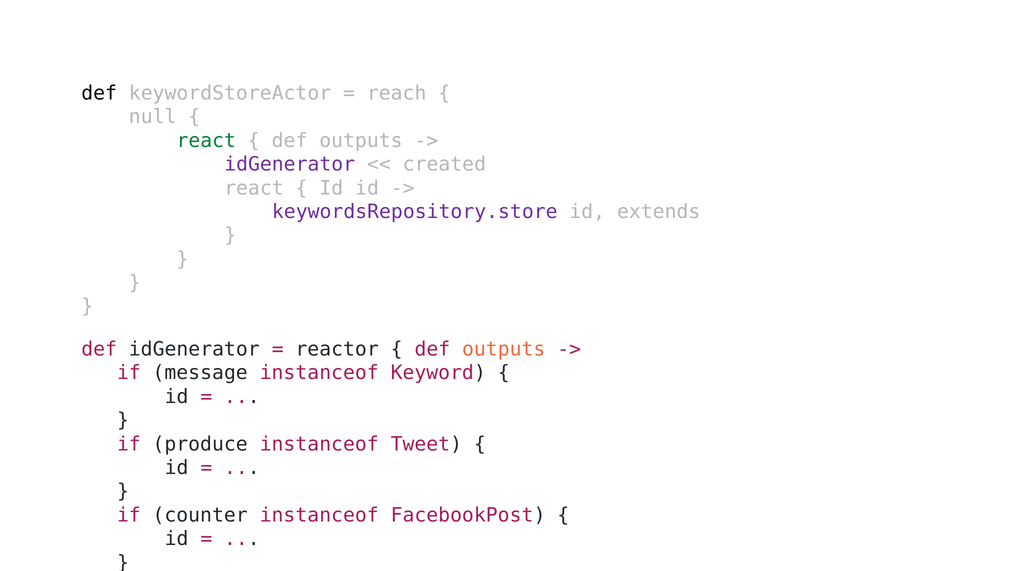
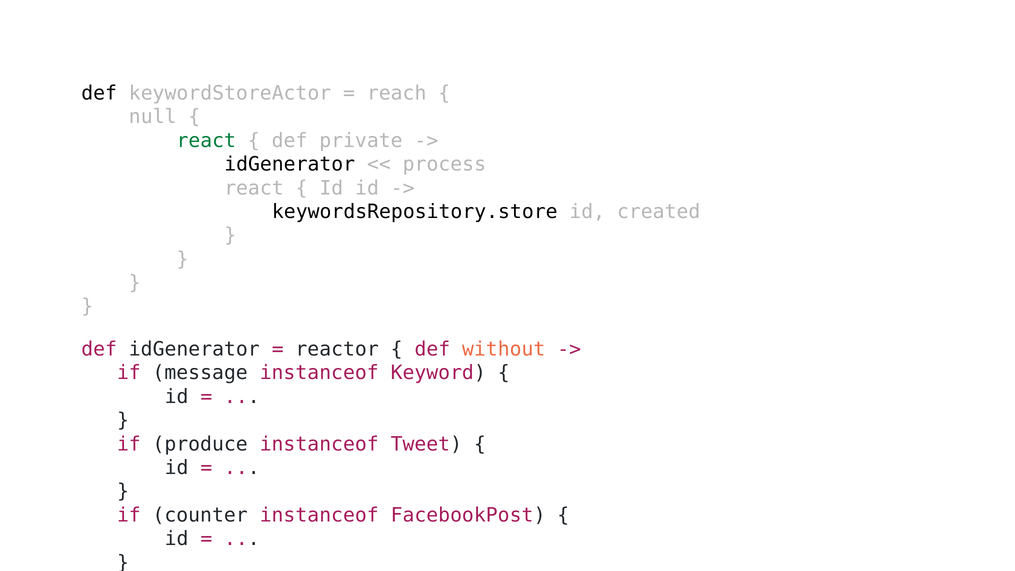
outputs at (361, 141): outputs -> private
idGenerator at (290, 164) colour: purple -> black
created: created -> process
keywordsRepository.store colour: purple -> black
extends: extends -> created
outputs at (504, 349): outputs -> without
